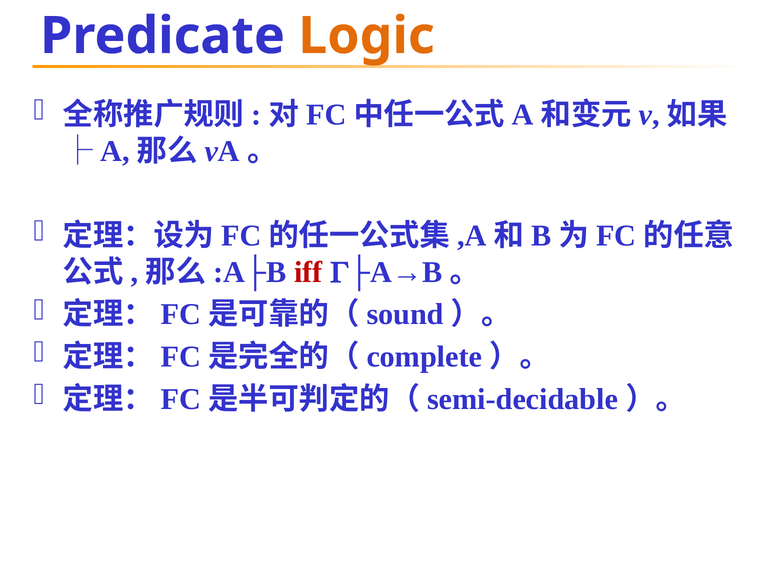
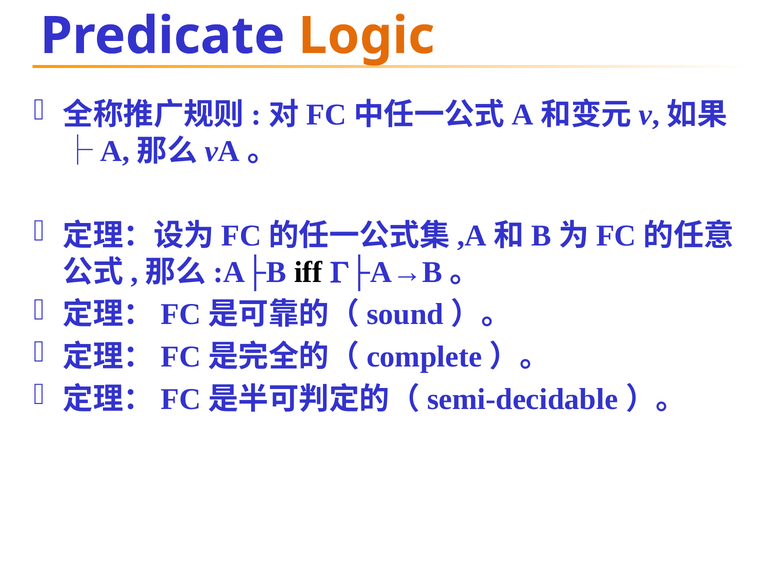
iff colour: red -> black
